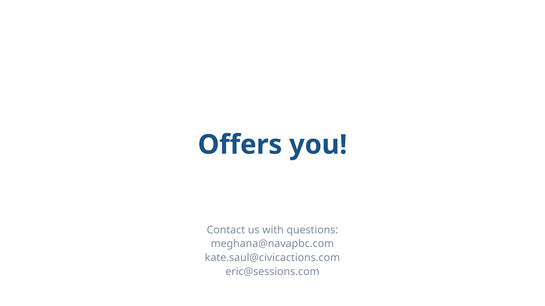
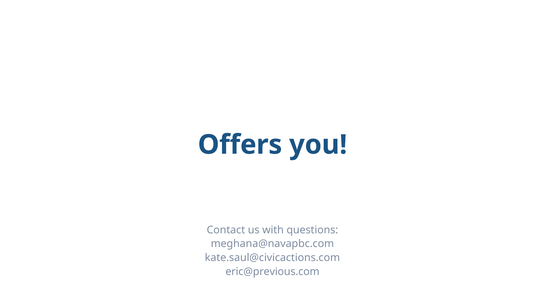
eric@sessions.com: eric@sessions.com -> eric@previous.com
